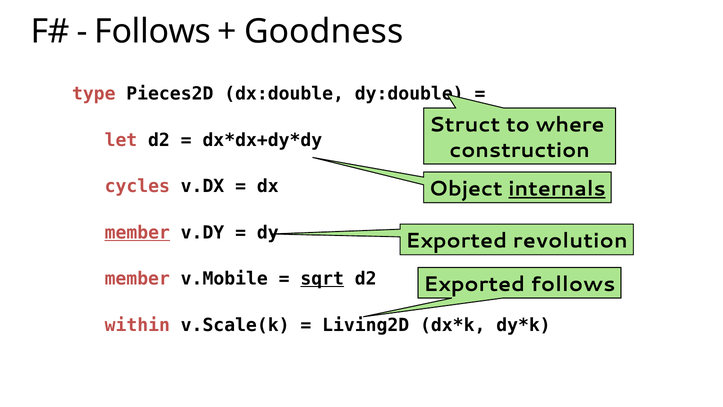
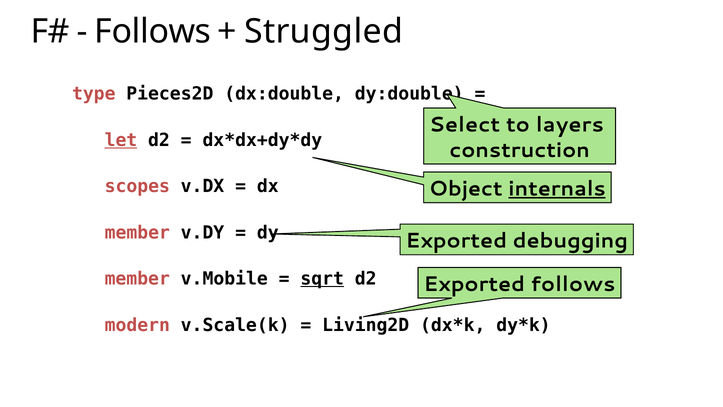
Goodness: Goodness -> Struggled
Struct: Struct -> Select
where: where -> layers
let underline: none -> present
cycles: cycles -> scopes
member at (137, 232) underline: present -> none
revolution: revolution -> debugging
within: within -> modern
